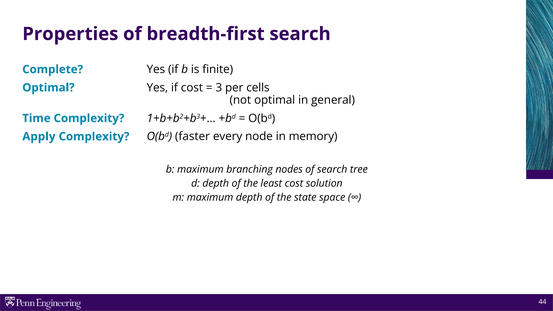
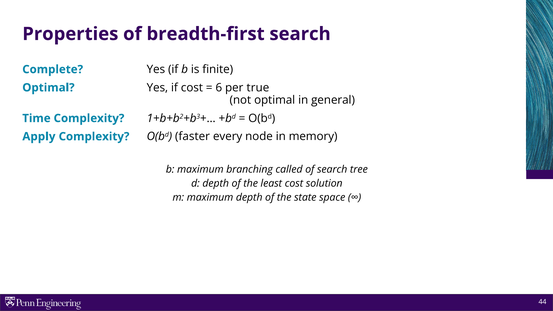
3: 3 -> 6
cells: cells -> true
nodes: nodes -> called
